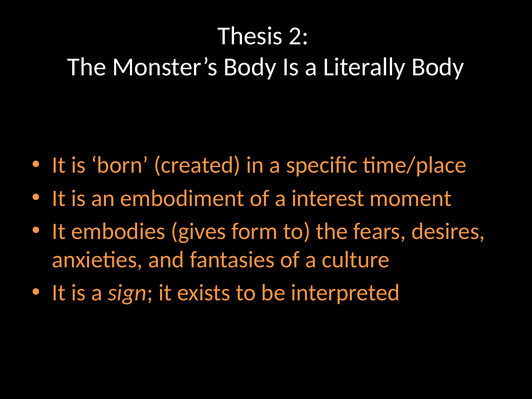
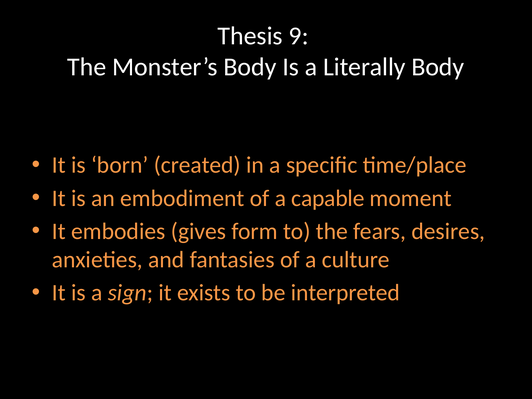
2: 2 -> 9
interest: interest -> capable
